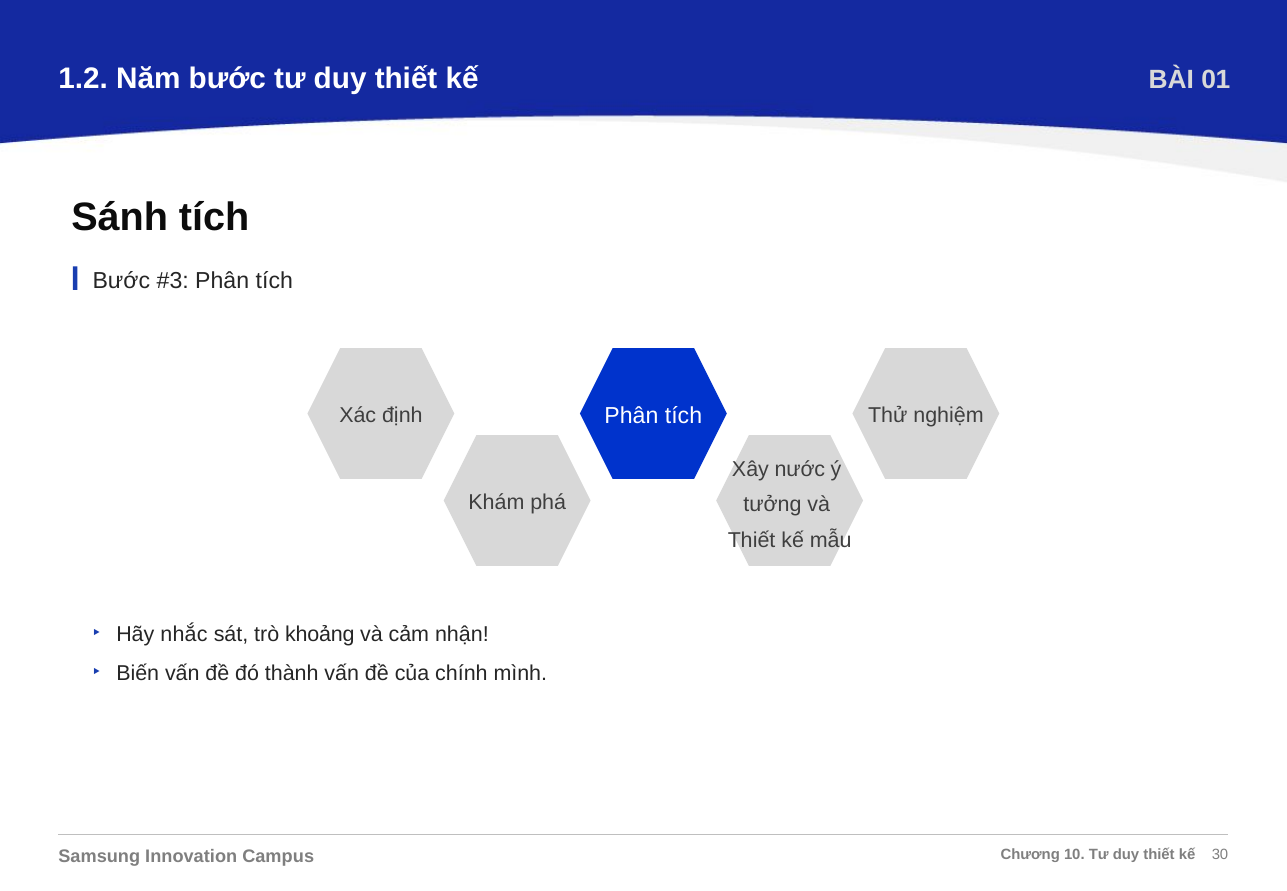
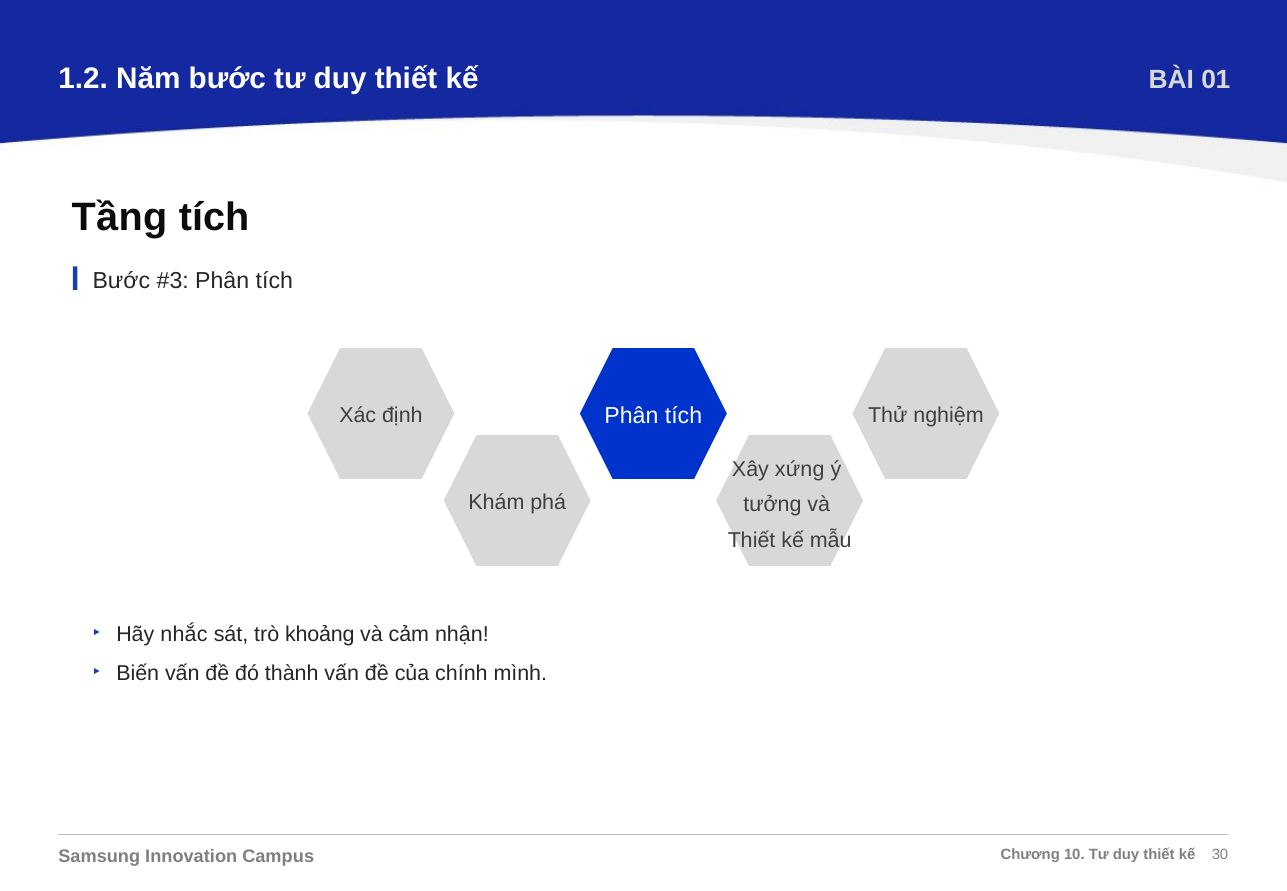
Sánh: Sánh -> Tầng
nước: nước -> xứng
